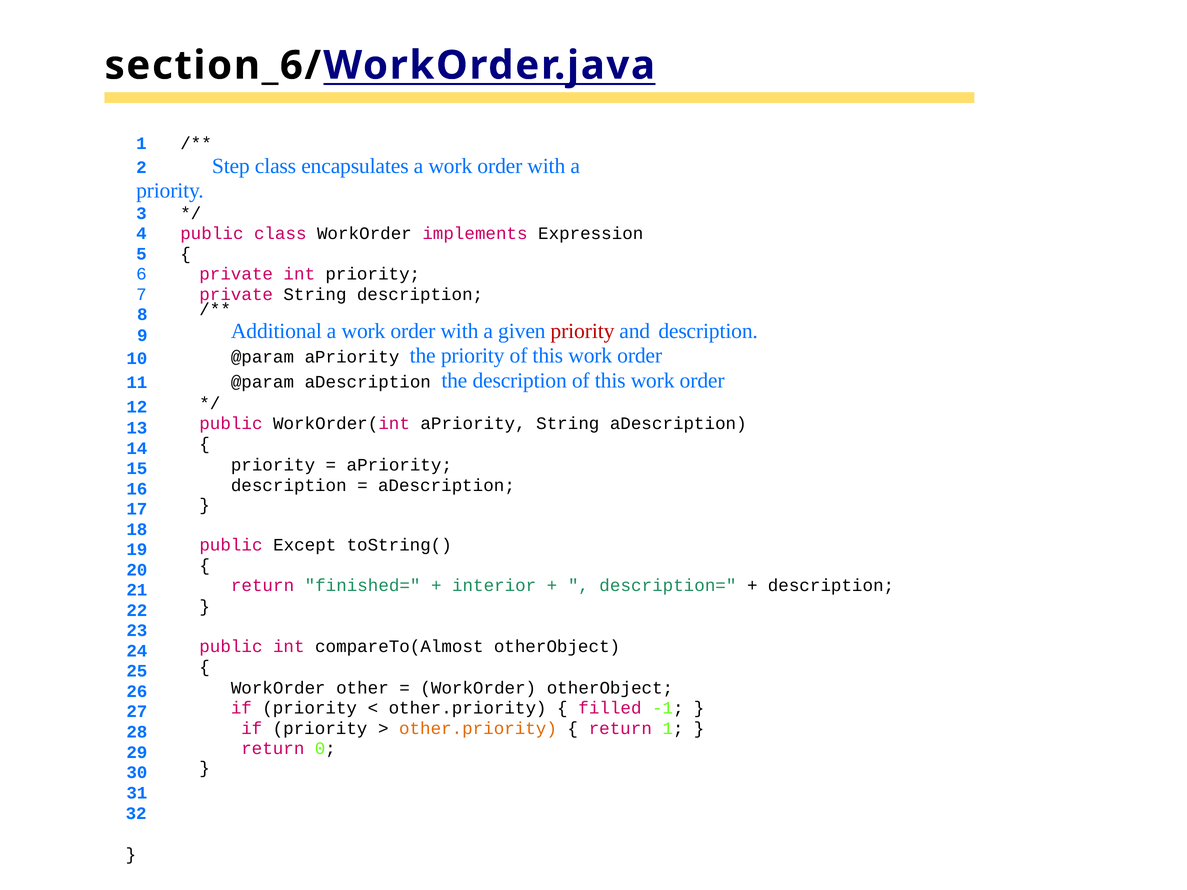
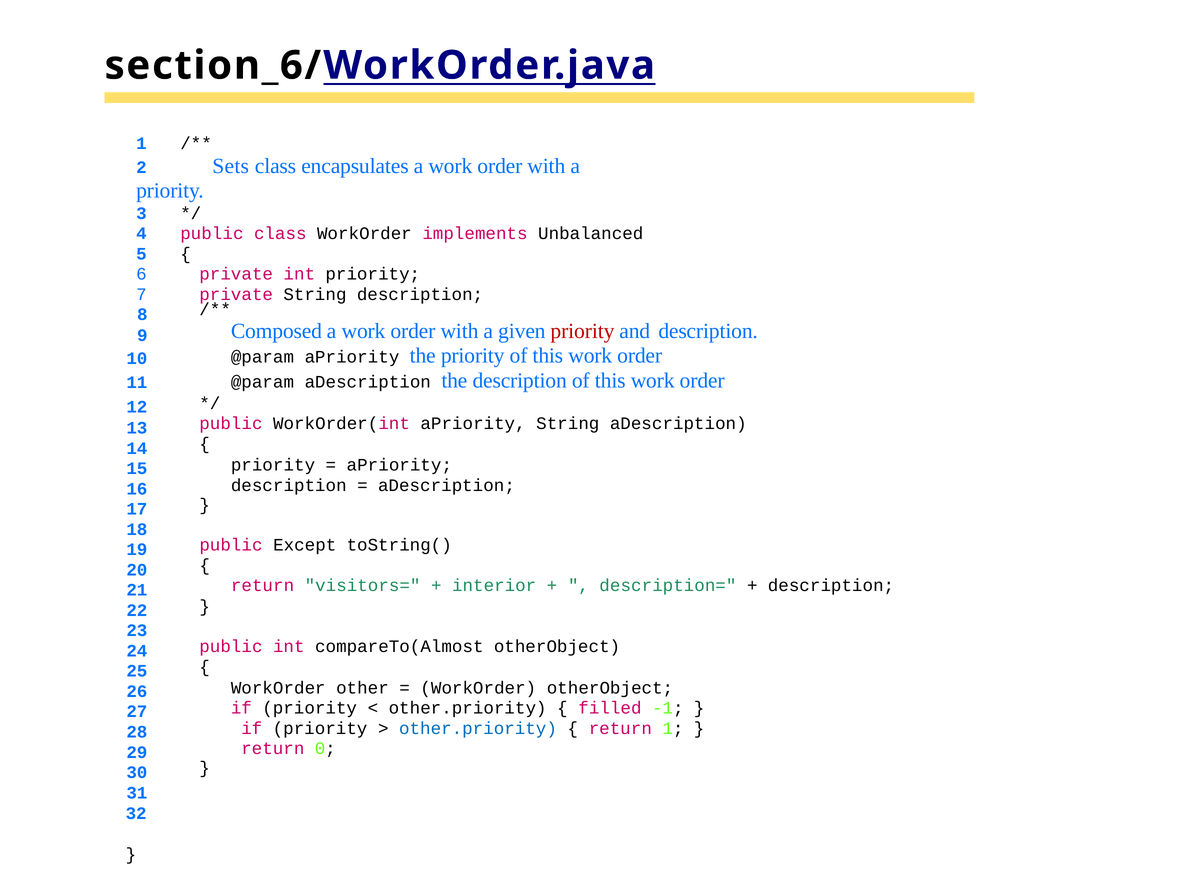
Step: Step -> Sets
Expression: Expression -> Unbalanced
Additional: Additional -> Composed
finished=: finished= -> visitors=
other.priority at (478, 728) colour: orange -> blue
